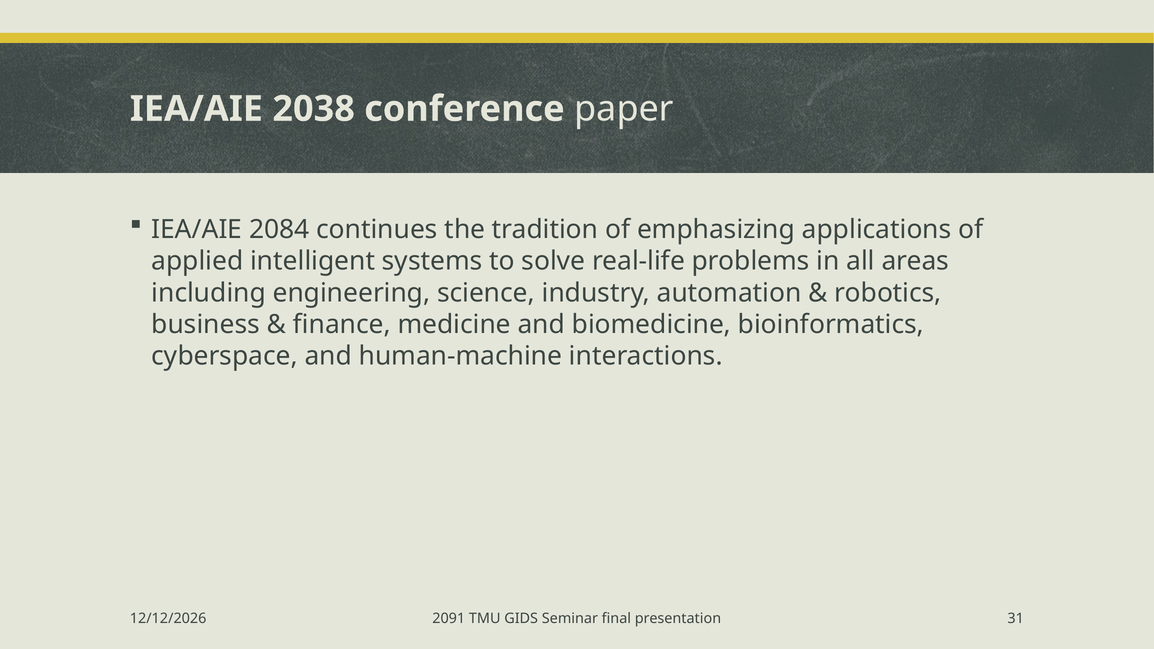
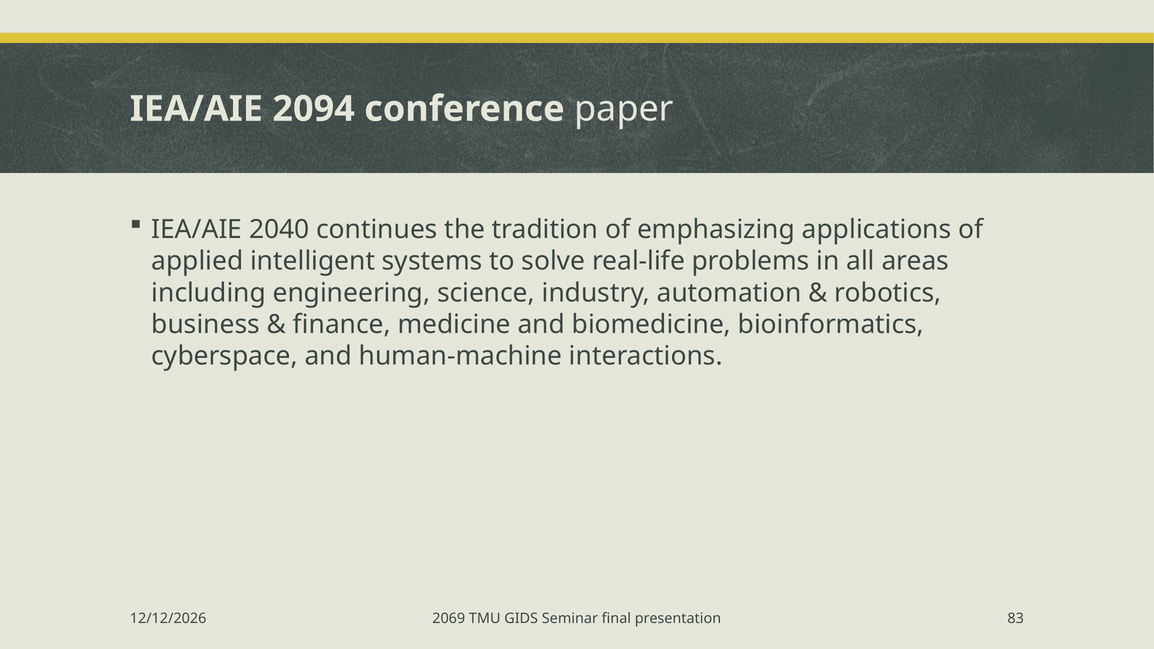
2038: 2038 -> 2094
2084: 2084 -> 2040
2091: 2091 -> 2069
31: 31 -> 83
